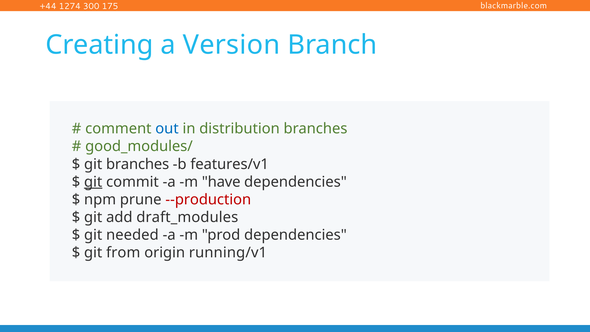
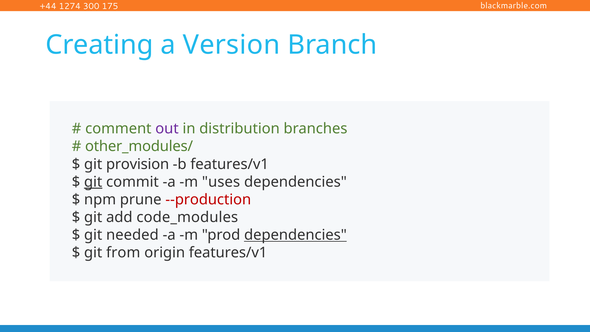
out colour: blue -> purple
good_modules/: good_modules/ -> other_modules/
git branches: branches -> provision
have: have -> uses
draft_modules: draft_modules -> code_modules
dependencies at (295, 235) underline: none -> present
origin running/v1: running/v1 -> features/v1
